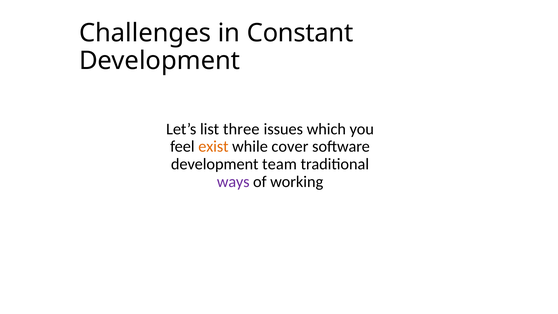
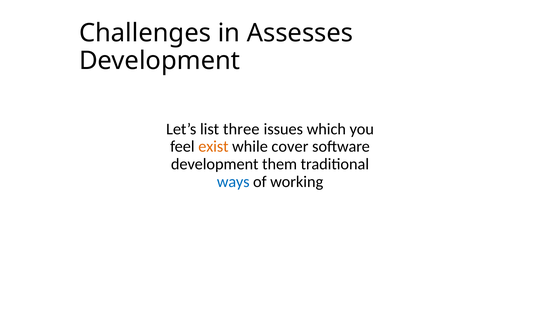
Constant: Constant -> Assesses
team: team -> them
ways colour: purple -> blue
